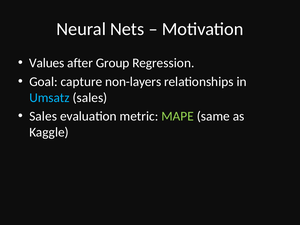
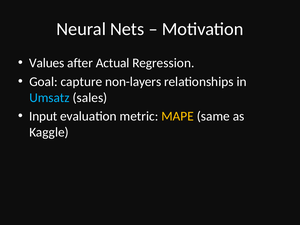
Group: Group -> Actual
Sales at (43, 116): Sales -> Input
MAPE colour: light green -> yellow
